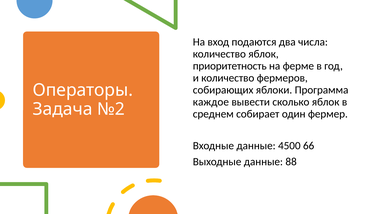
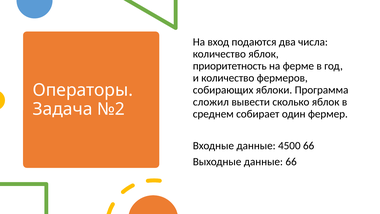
каждое: каждое -> сложил
данные 88: 88 -> 66
